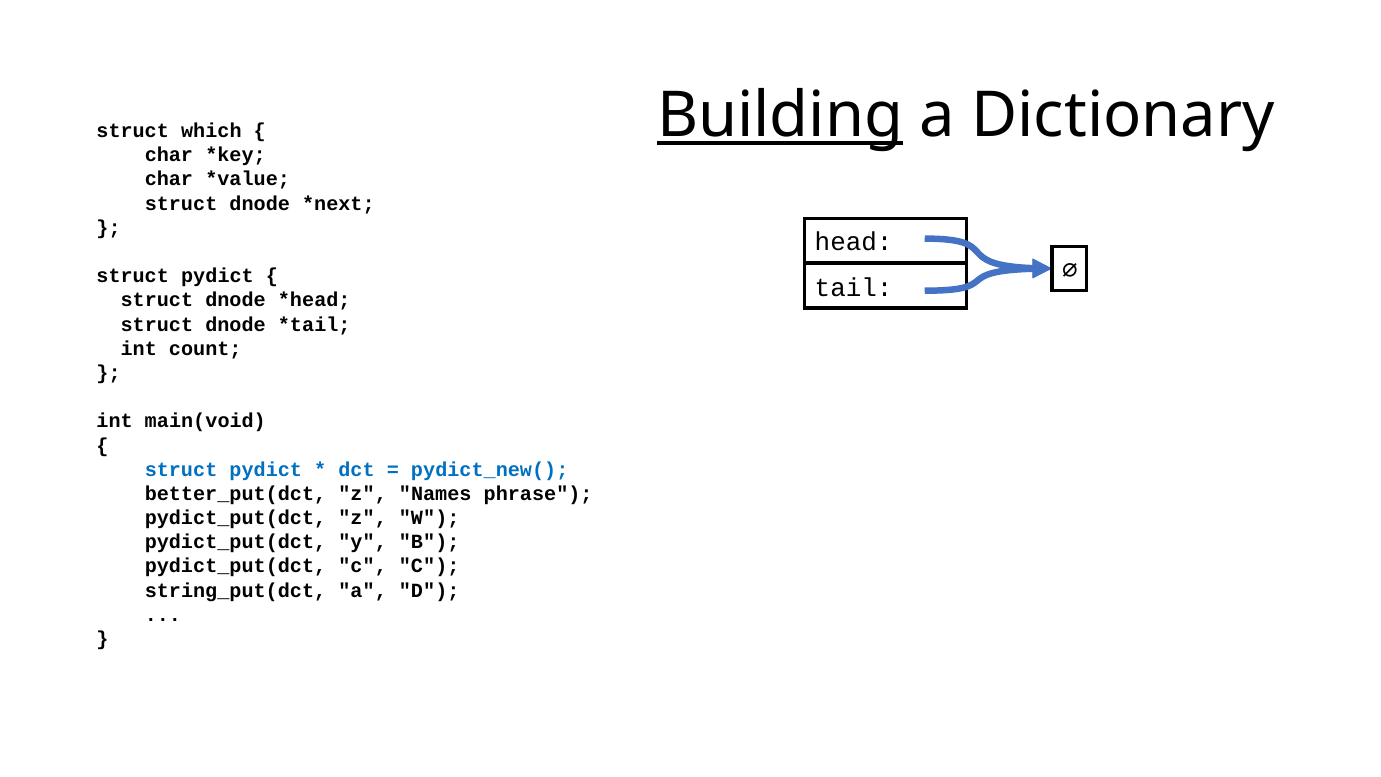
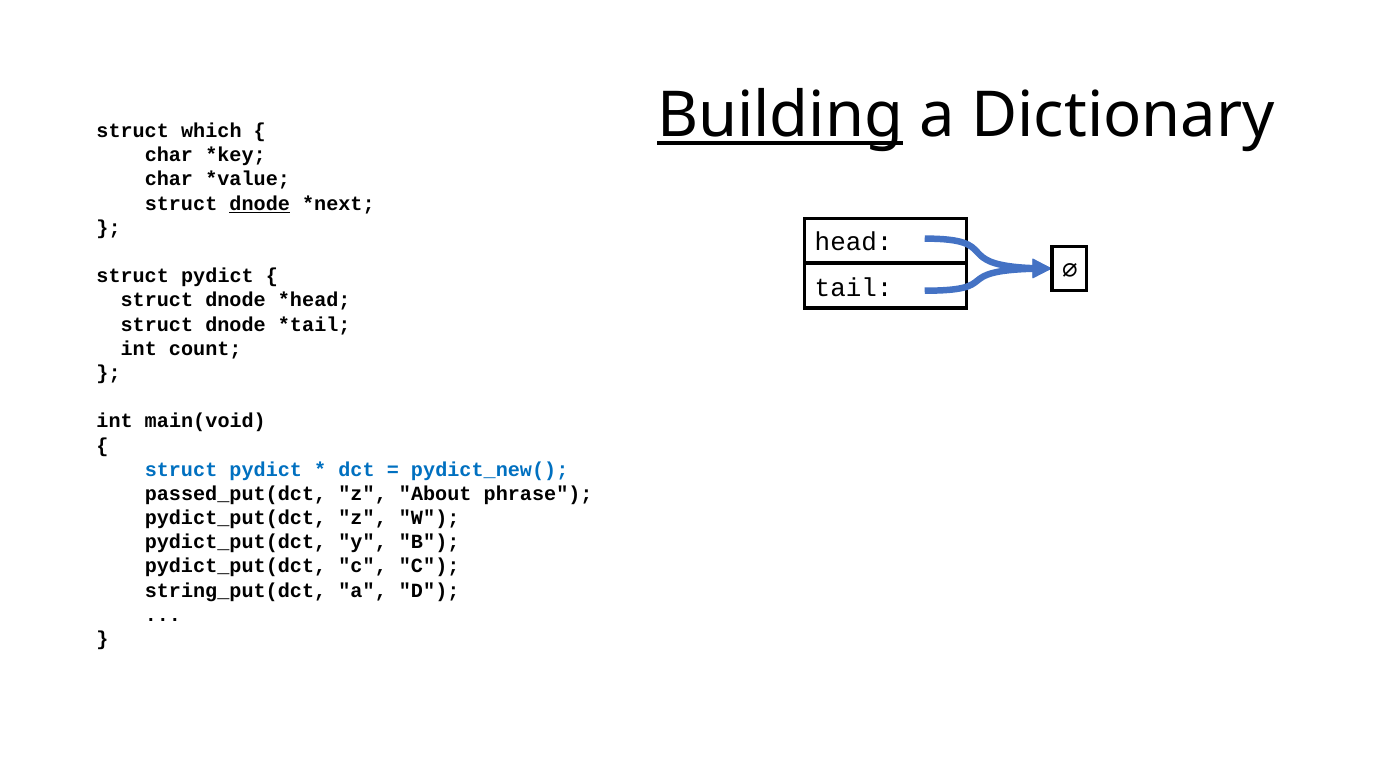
dnode at (260, 203) underline: none -> present
better_put(dct: better_put(dct -> passed_put(dct
Names: Names -> About
